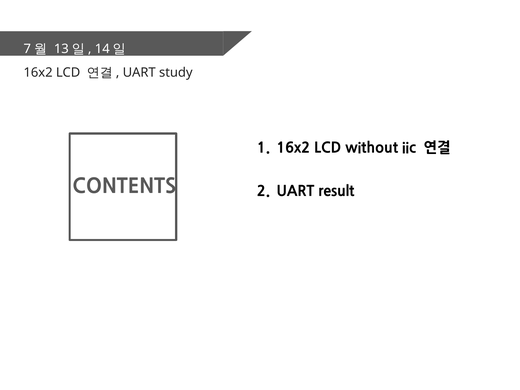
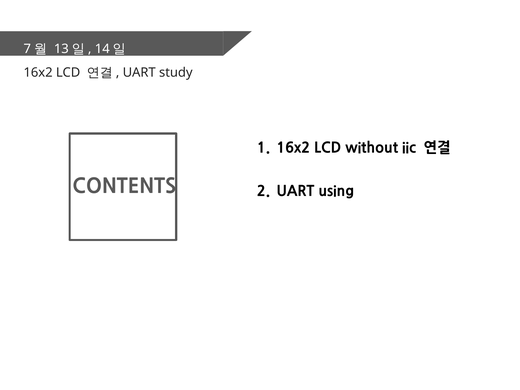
result: result -> using
